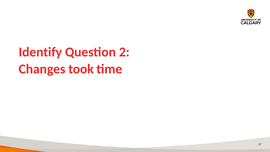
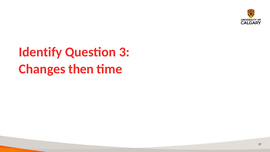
2: 2 -> 3
took: took -> then
